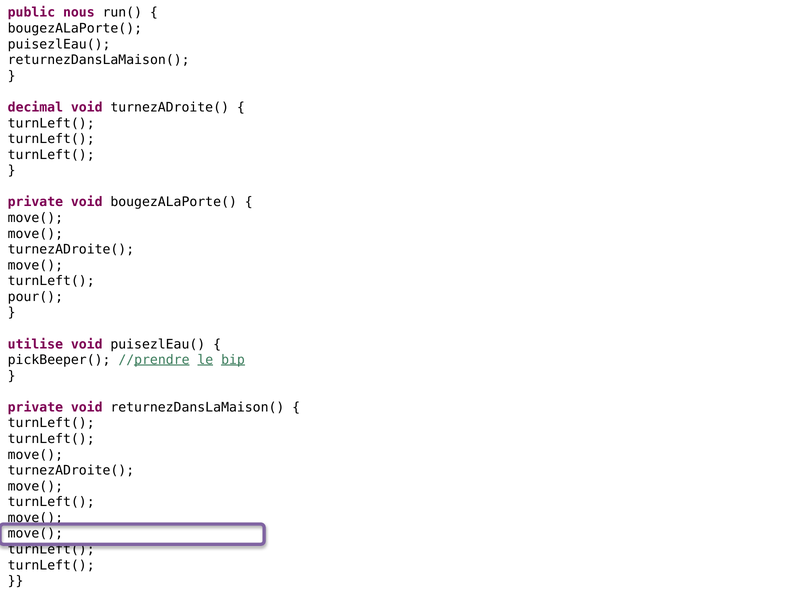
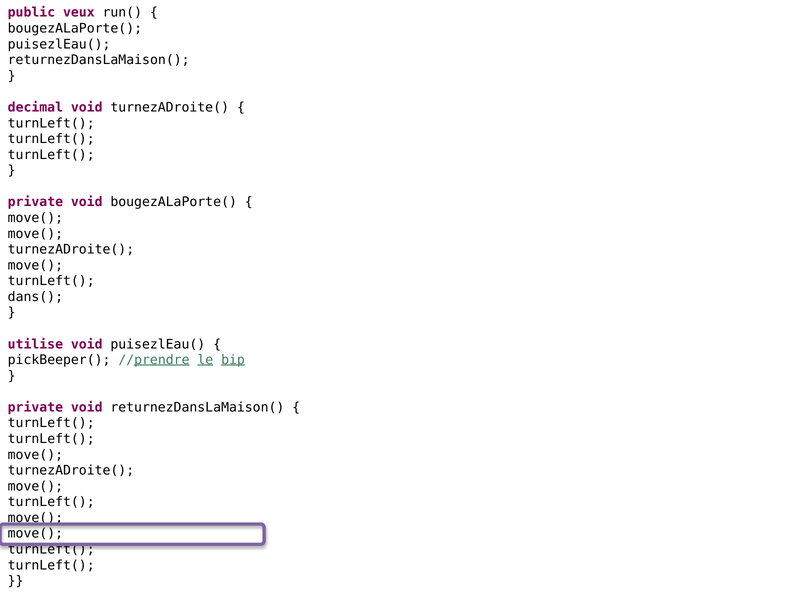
nous: nous -> veux
pour(: pour( -> dans(
